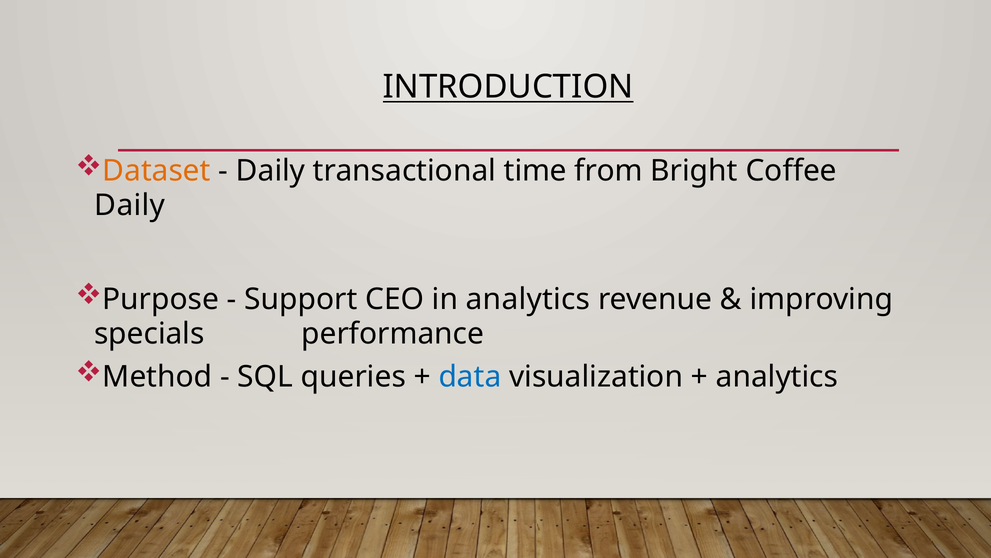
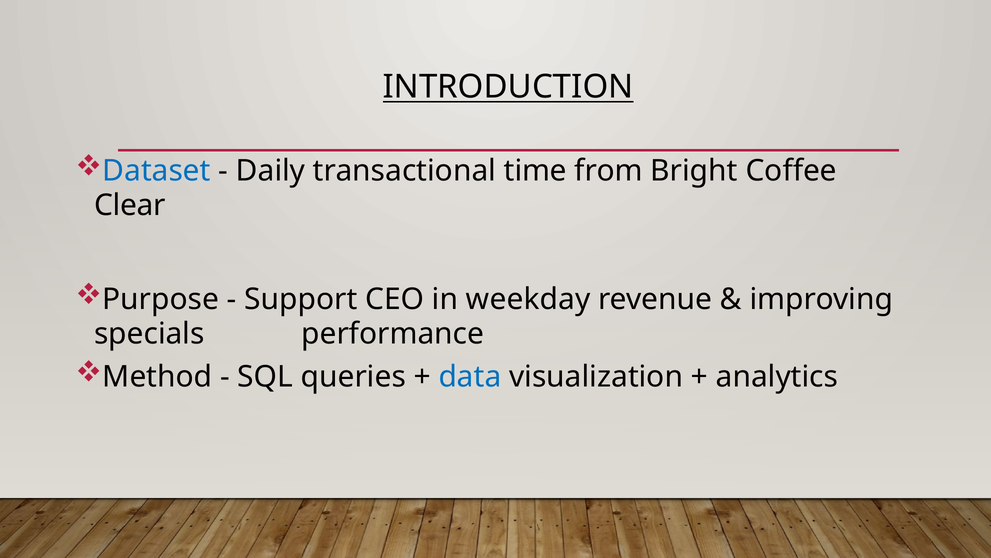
Dataset colour: orange -> blue
Daily at (130, 205): Daily -> Clear
in analytics: analytics -> weekday
